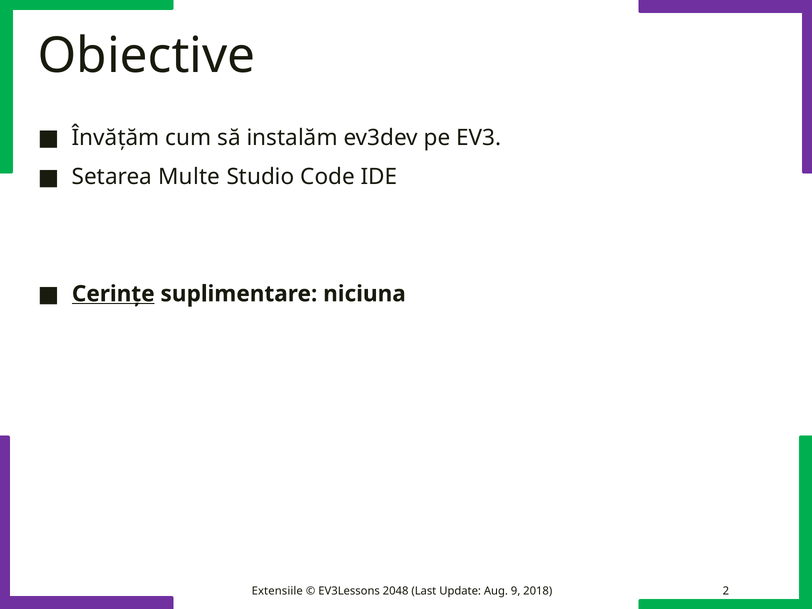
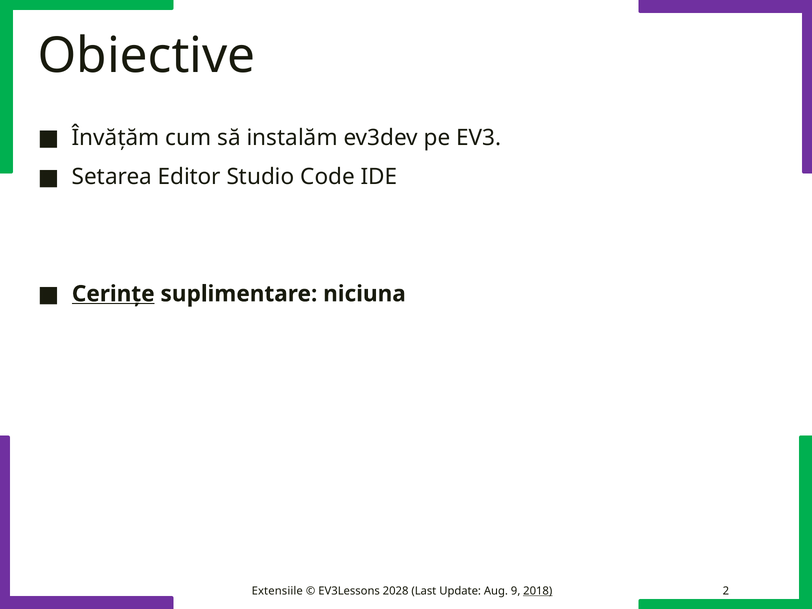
Multe: Multe -> Editor
2048: 2048 -> 2028
2018 underline: none -> present
